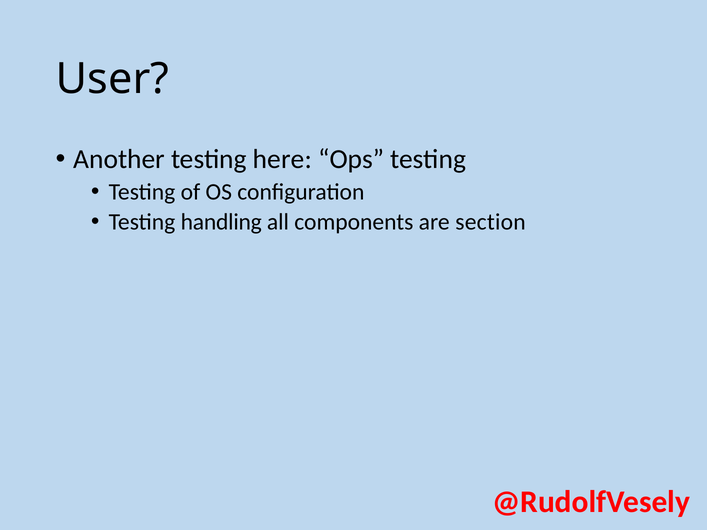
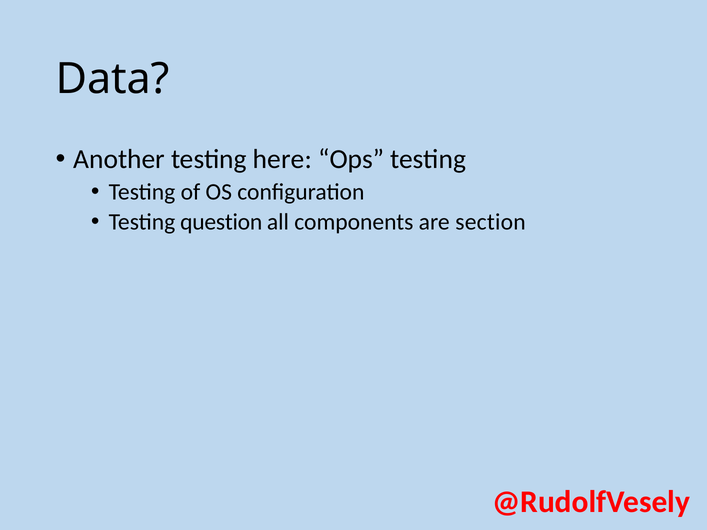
User: User -> Data
handling: handling -> question
